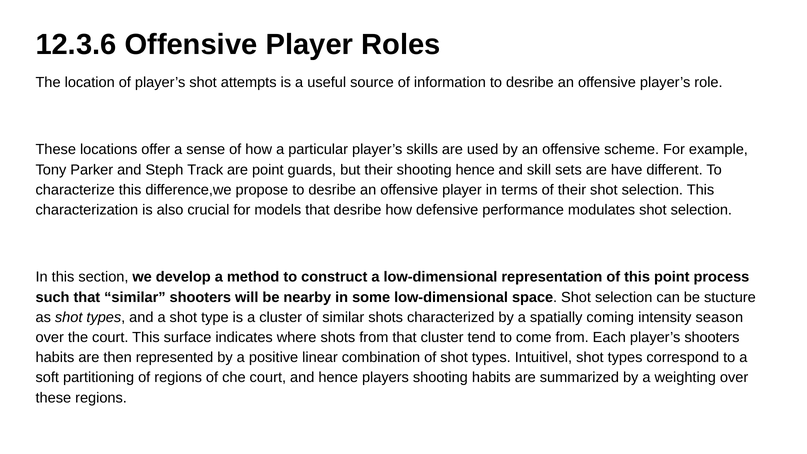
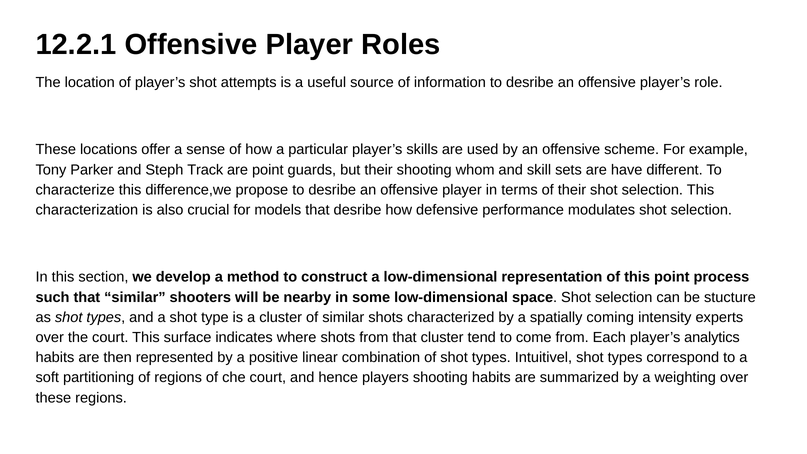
12.3.6: 12.3.6 -> 12.2.1
shooting hence: hence -> whom
season: season -> experts
player’s shooters: shooters -> analytics
